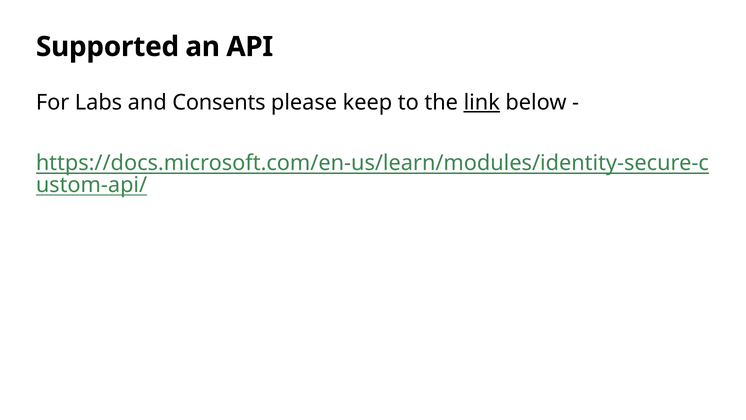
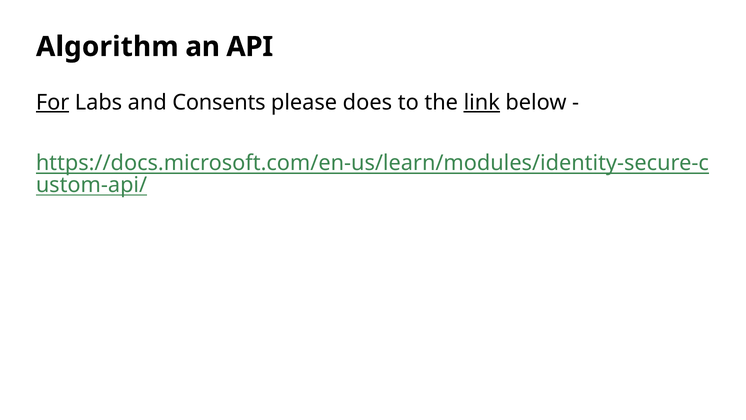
Supported: Supported -> Algorithm
For underline: none -> present
keep: keep -> does
